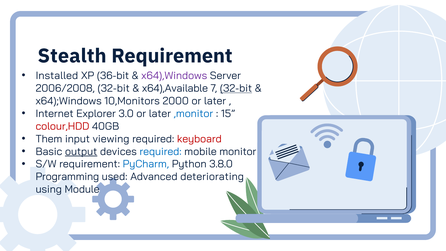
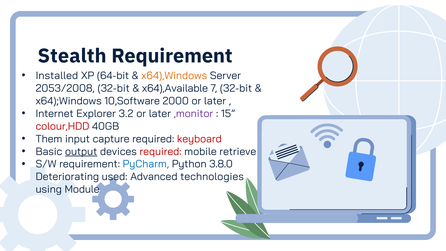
36-bit: 36-bit -> 64-bit
x64),Windows colour: purple -> orange
2006/2008: 2006/2008 -> 2053/2008
32-bit at (236, 88) underline: present -> none
10,Monitors: 10,Monitors -> 10,Software
3.0: 3.0 -> 3.2
,monitor colour: blue -> purple
viewing: viewing -> capture
required at (161, 151) colour: blue -> red
monitor: monitor -> retrieve
Programming: Programming -> Deteriorating
deteriorating: deteriorating -> technologies
